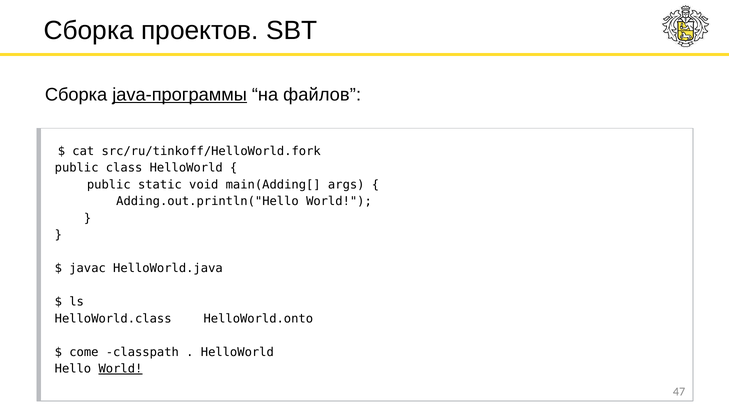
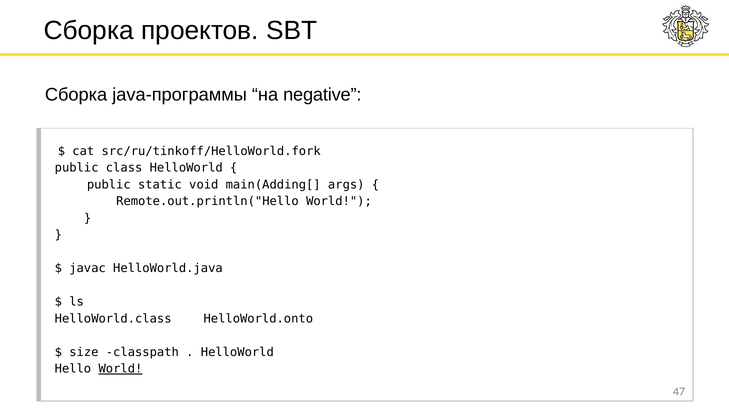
java-программы underline: present -> none
файлов: файлов -> negative
Adding.out.println("Hello: Adding.out.println("Hello -> Remote.out.println("Hello
come: come -> size
